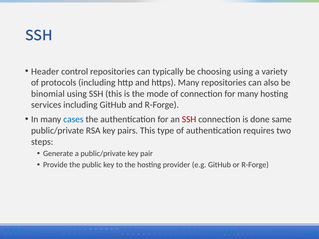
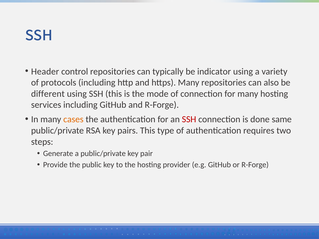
choosing: choosing -> indicator
binomial: binomial -> different
cases colour: blue -> orange
